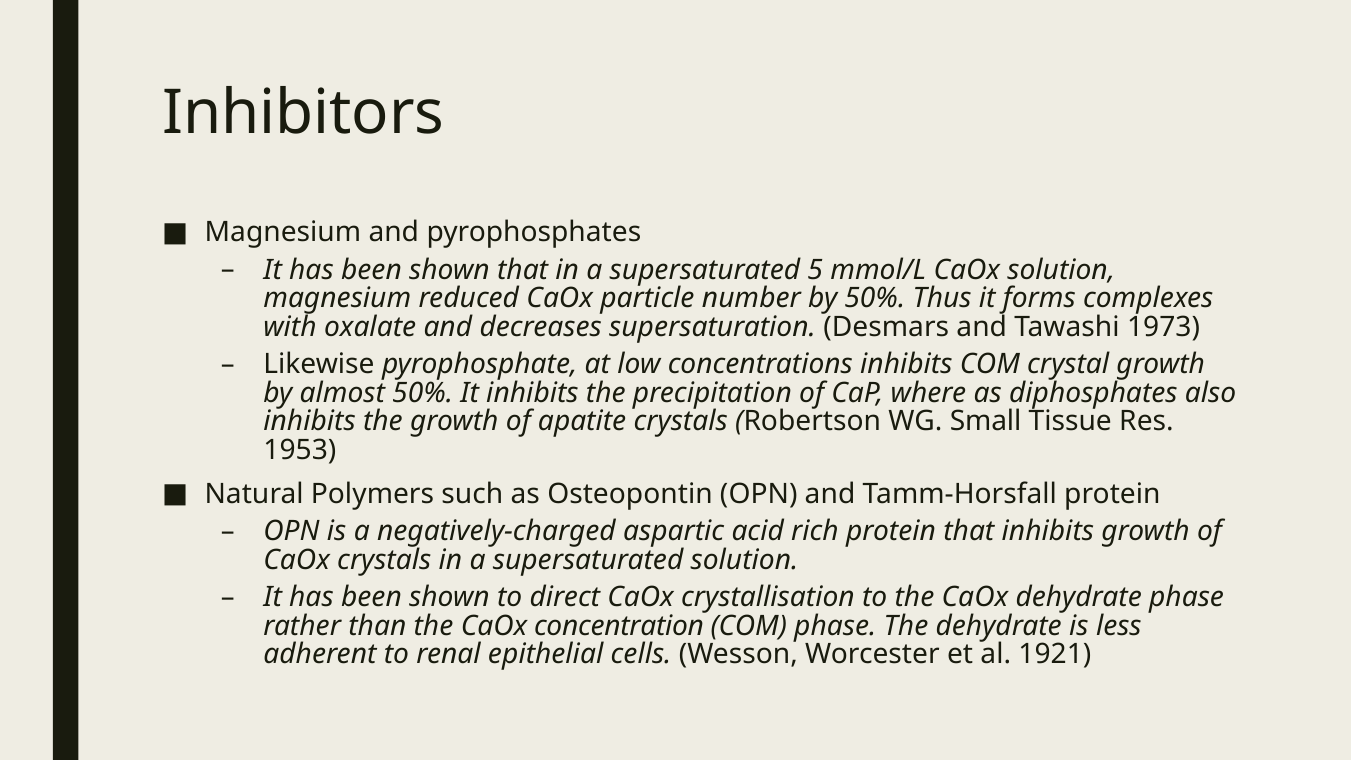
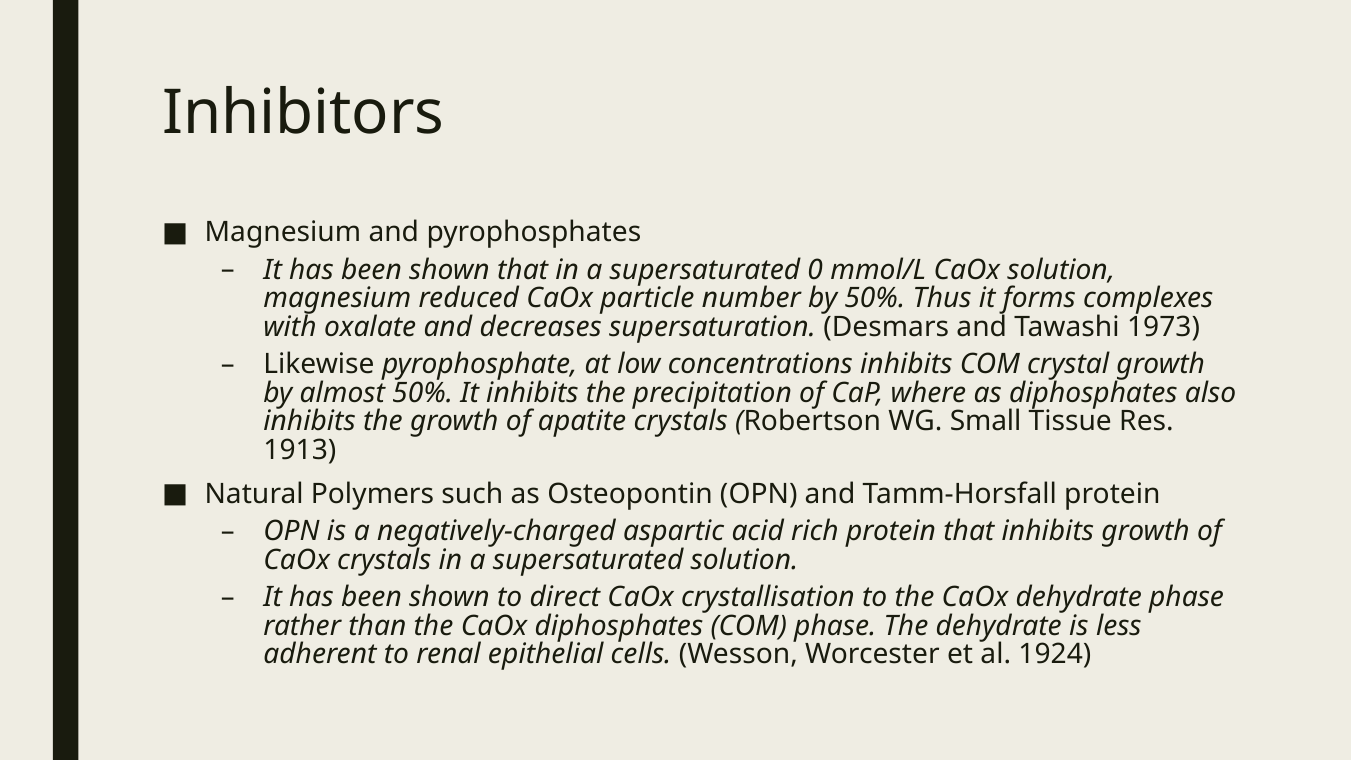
5: 5 -> 0
1953: 1953 -> 1913
CaOx concentration: concentration -> diphosphates
1921: 1921 -> 1924
